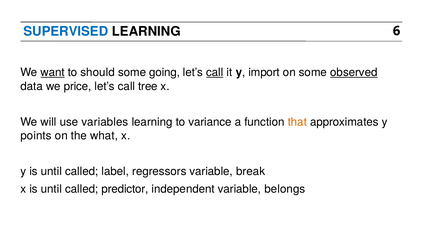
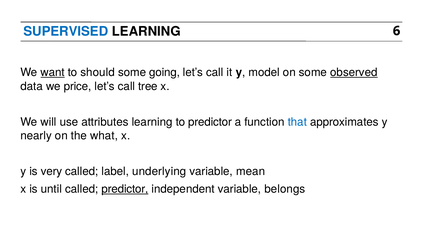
call at (215, 72) underline: present -> none
import: import -> model
variables: variables -> attributes
to variance: variance -> predictor
that colour: orange -> blue
points: points -> nearly
y is until: until -> very
regressors: regressors -> underlying
break: break -> mean
predictor at (125, 189) underline: none -> present
